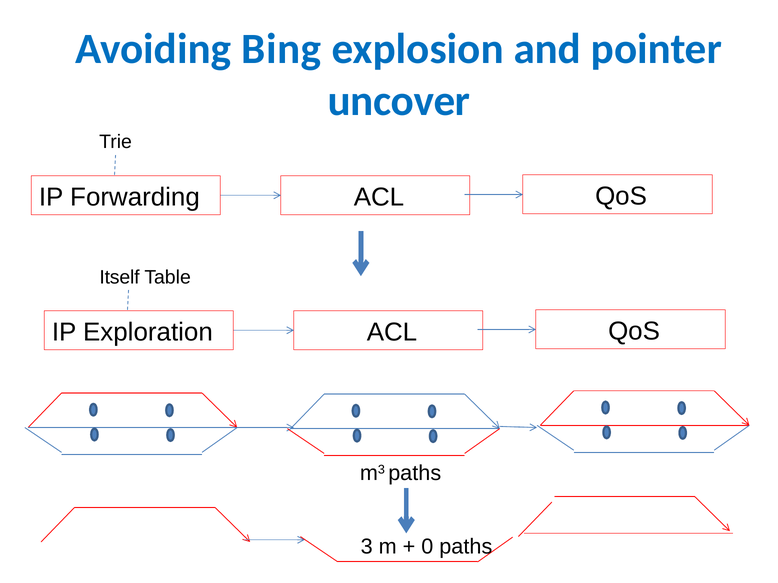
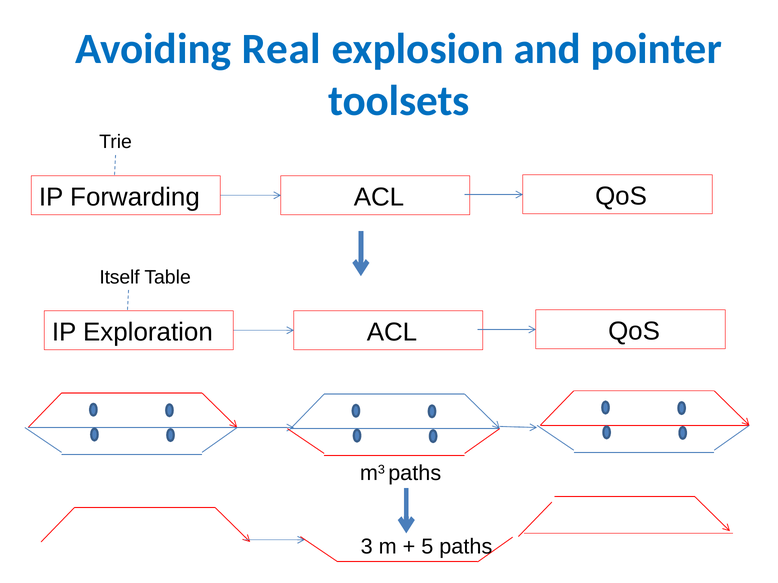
Bing: Bing -> Real
uncover: uncover -> toolsets
0: 0 -> 5
